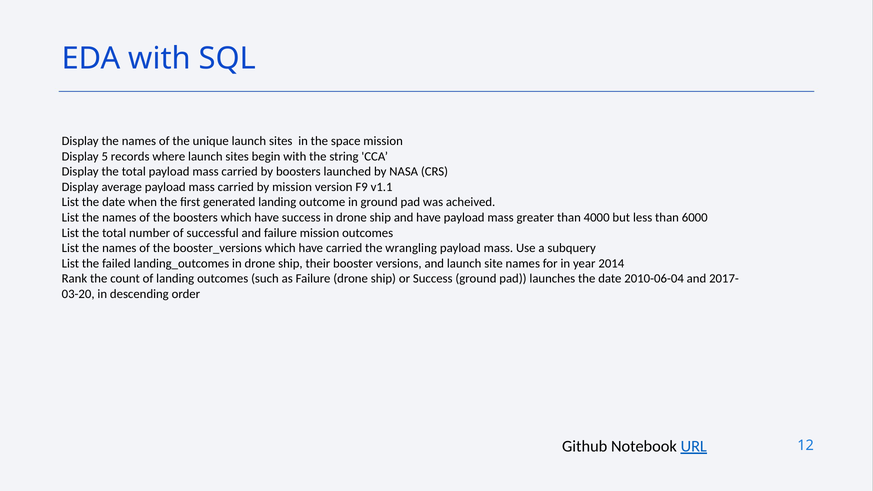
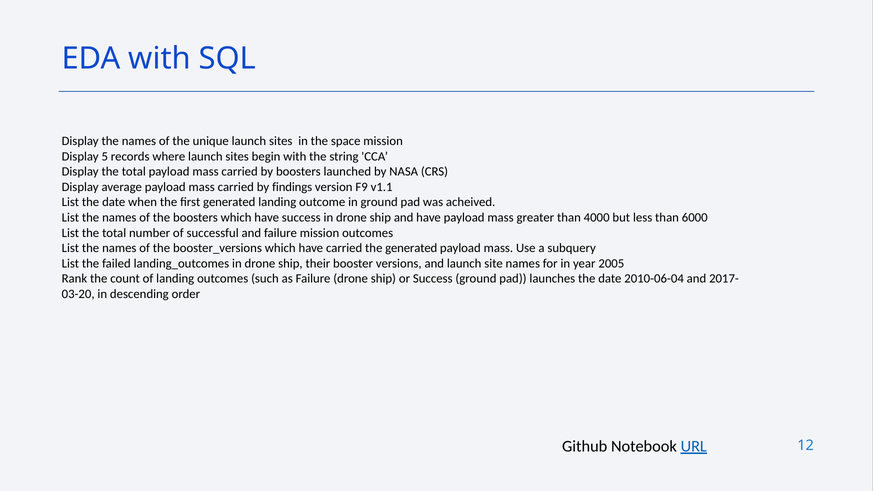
by mission: mission -> findings
the wrangling: wrangling -> generated
2014: 2014 -> 2005
